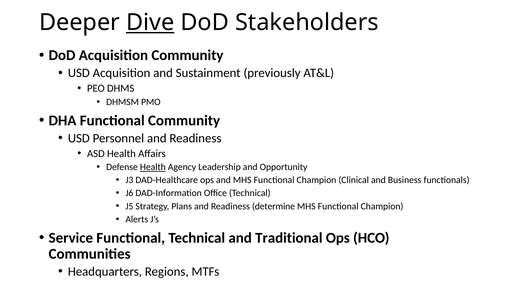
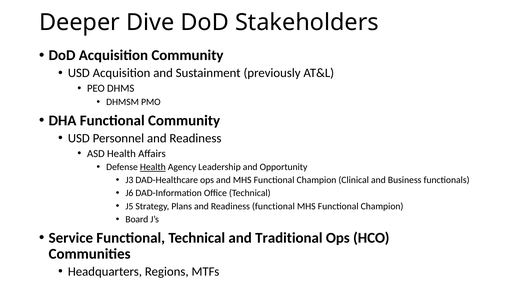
Dive underline: present -> none
Readiness determine: determine -> functional
Alerts: Alerts -> Board
